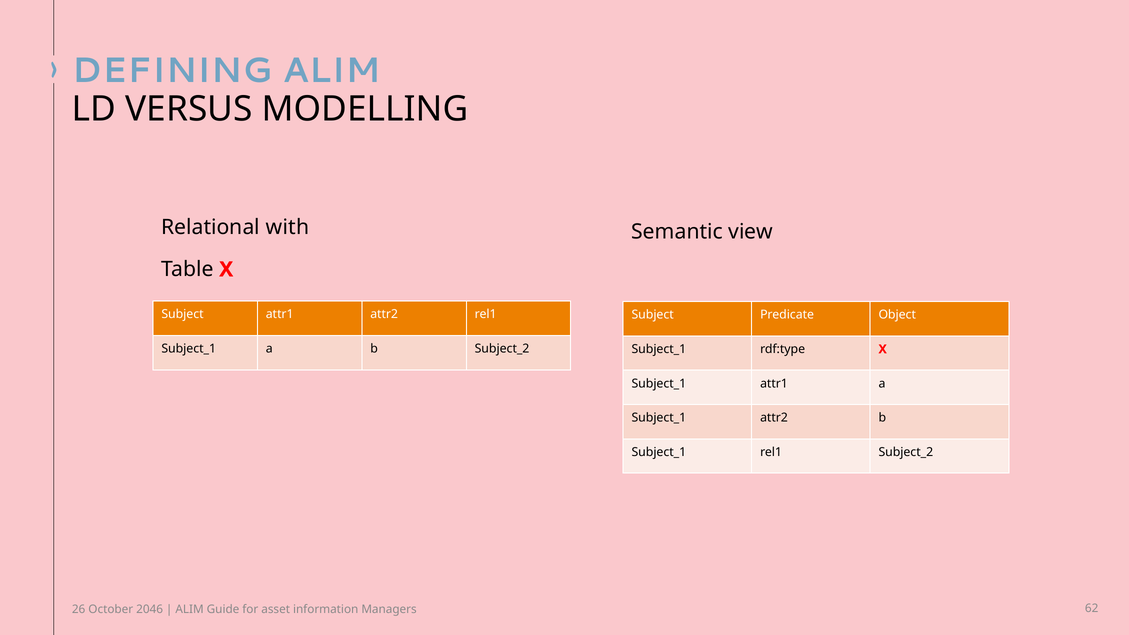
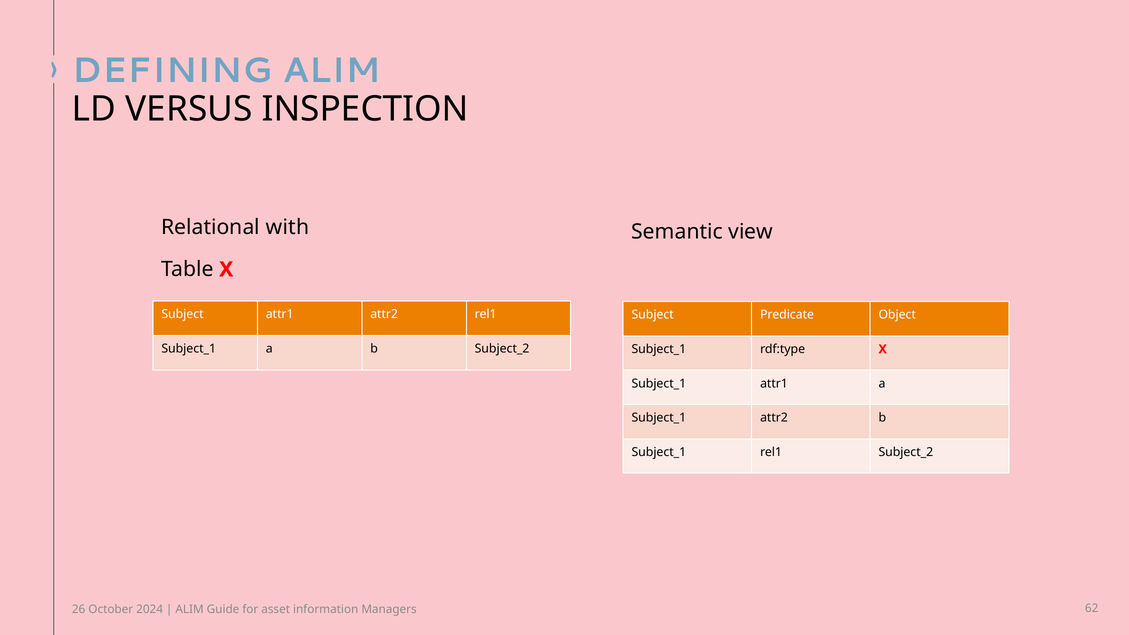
MODELLING: MODELLING -> INSPECTION
2046: 2046 -> 2024
